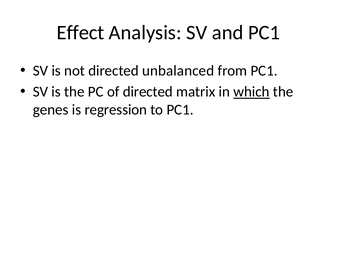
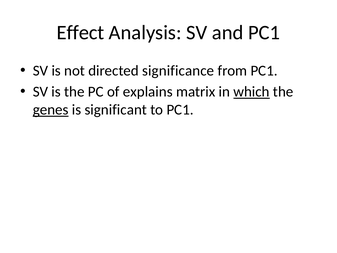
unbalanced: unbalanced -> significance
of directed: directed -> explains
genes underline: none -> present
regression: regression -> significant
